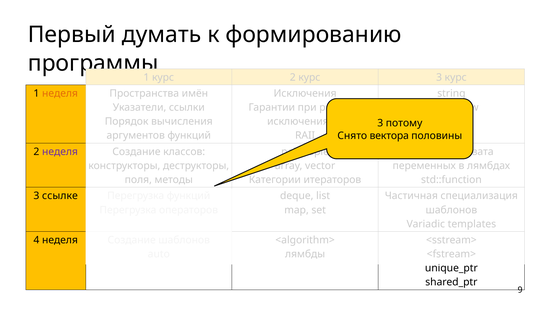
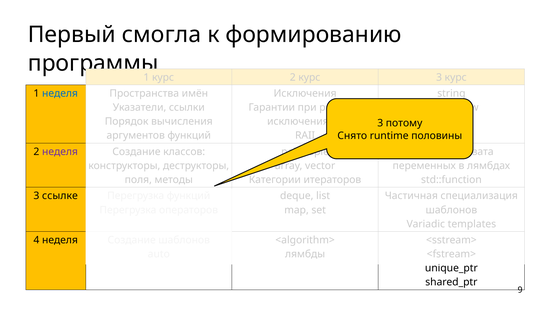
думать: думать -> смогла
неделя at (60, 94) colour: orange -> blue
вектора: вектора -> runtime
